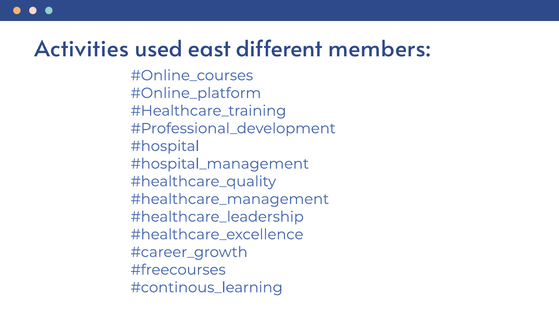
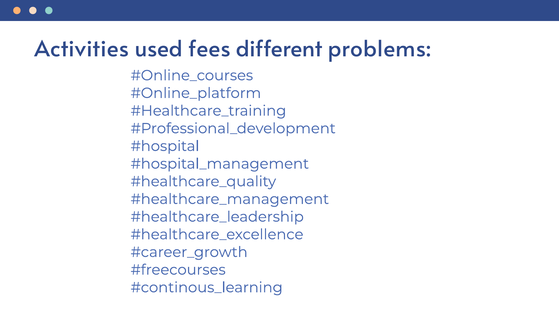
east: east -> fees
members: members -> problems
